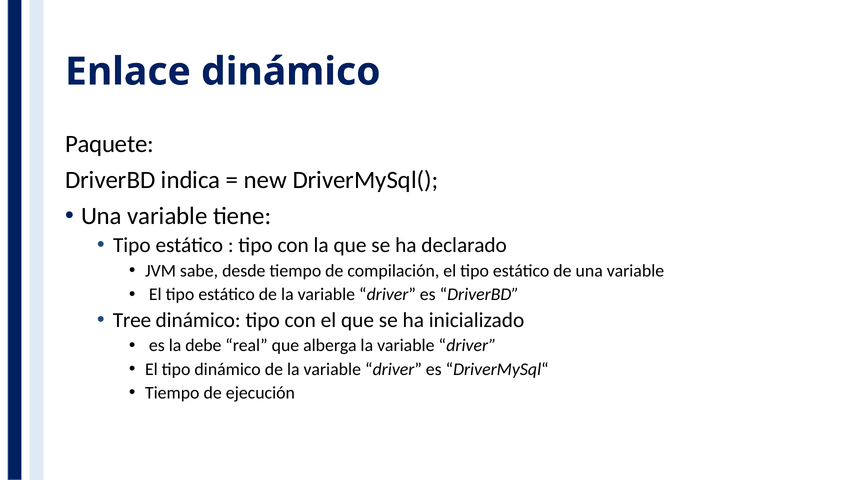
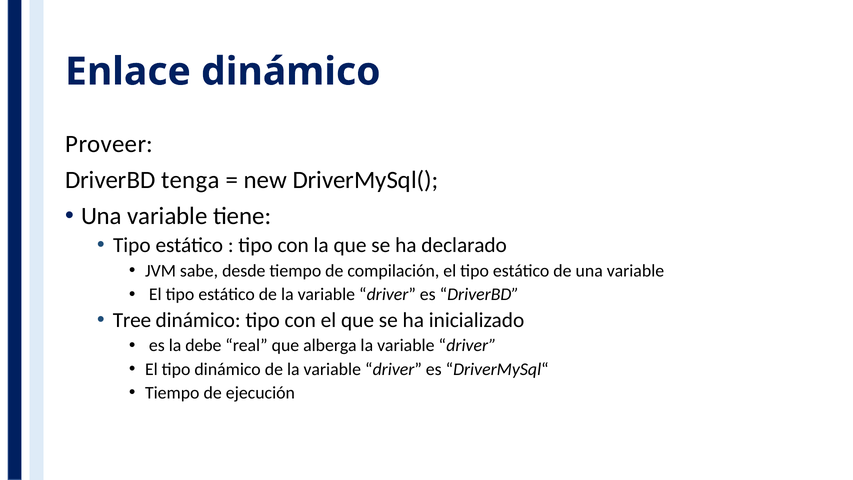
Paquete: Paquete -> Proveer
indica: indica -> tenga
